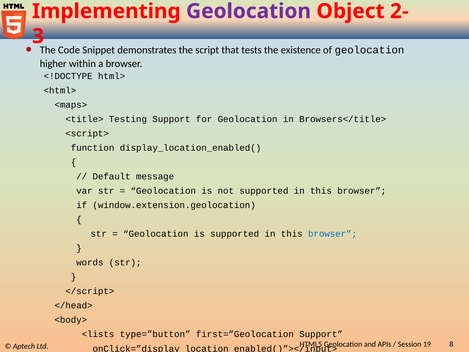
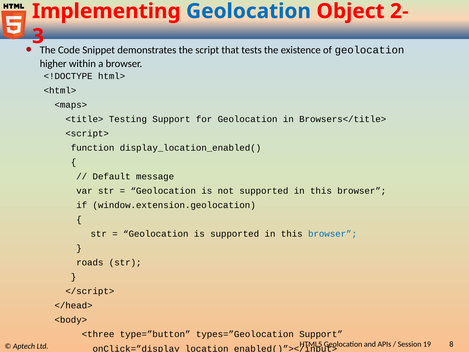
Geolocation at (249, 11) colour: purple -> blue
words: words -> roads
<lists: <lists -> <three
first=”Geolocation: first=”Geolocation -> types=”Geolocation
